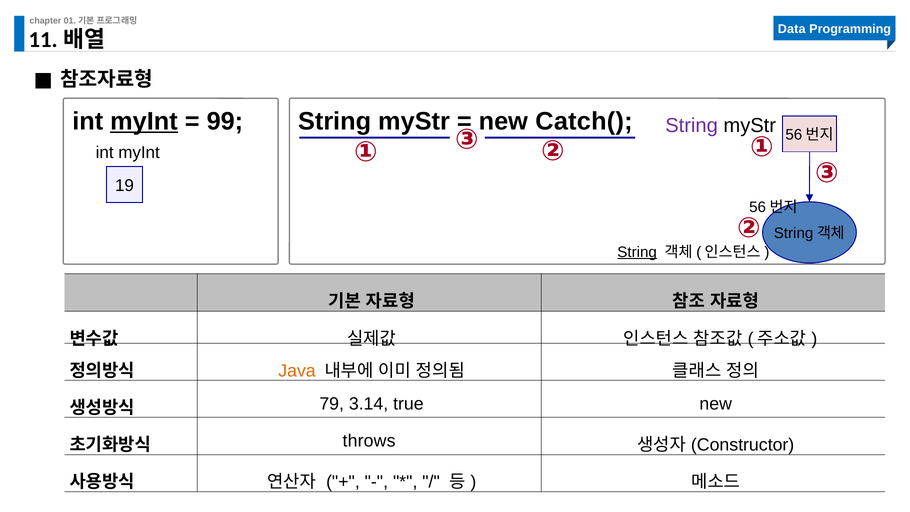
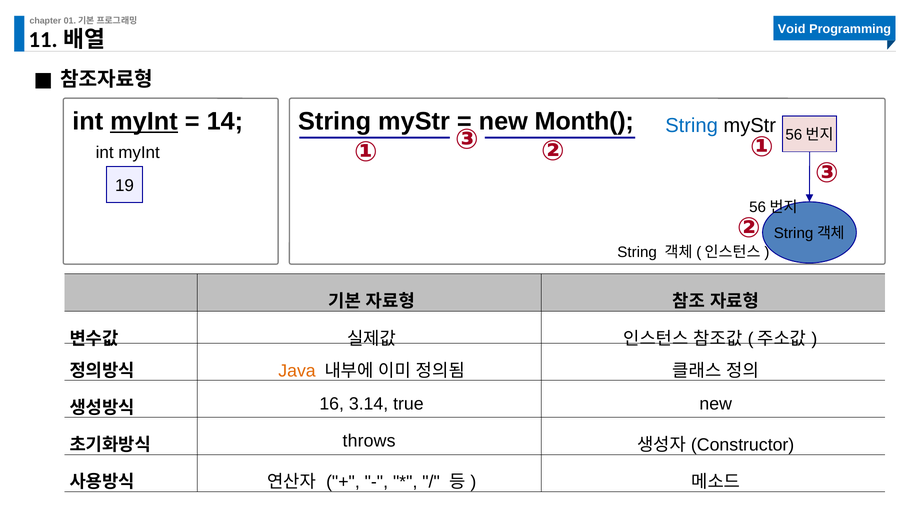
Data: Data -> Void
99: 99 -> 14
Catch(: Catch( -> Month(
String at (692, 126) colour: purple -> blue
String at (637, 252) underline: present -> none
79: 79 -> 16
